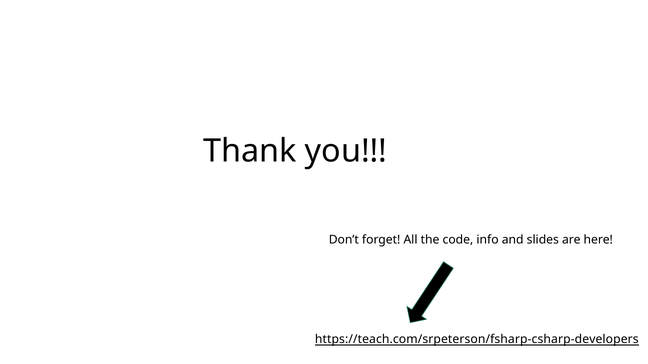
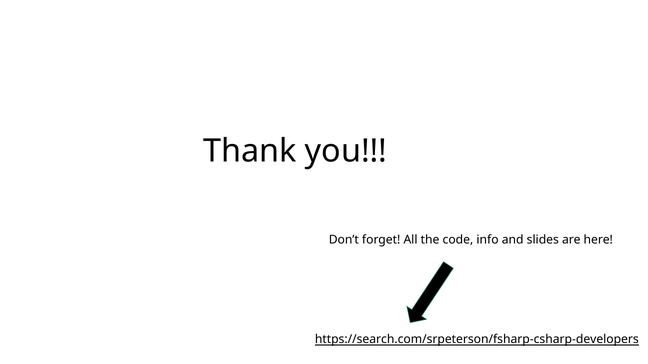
https://teach.com/srpeterson/fsharp-csharp-developers: https://teach.com/srpeterson/fsharp-csharp-developers -> https://search.com/srpeterson/fsharp-csharp-developers
